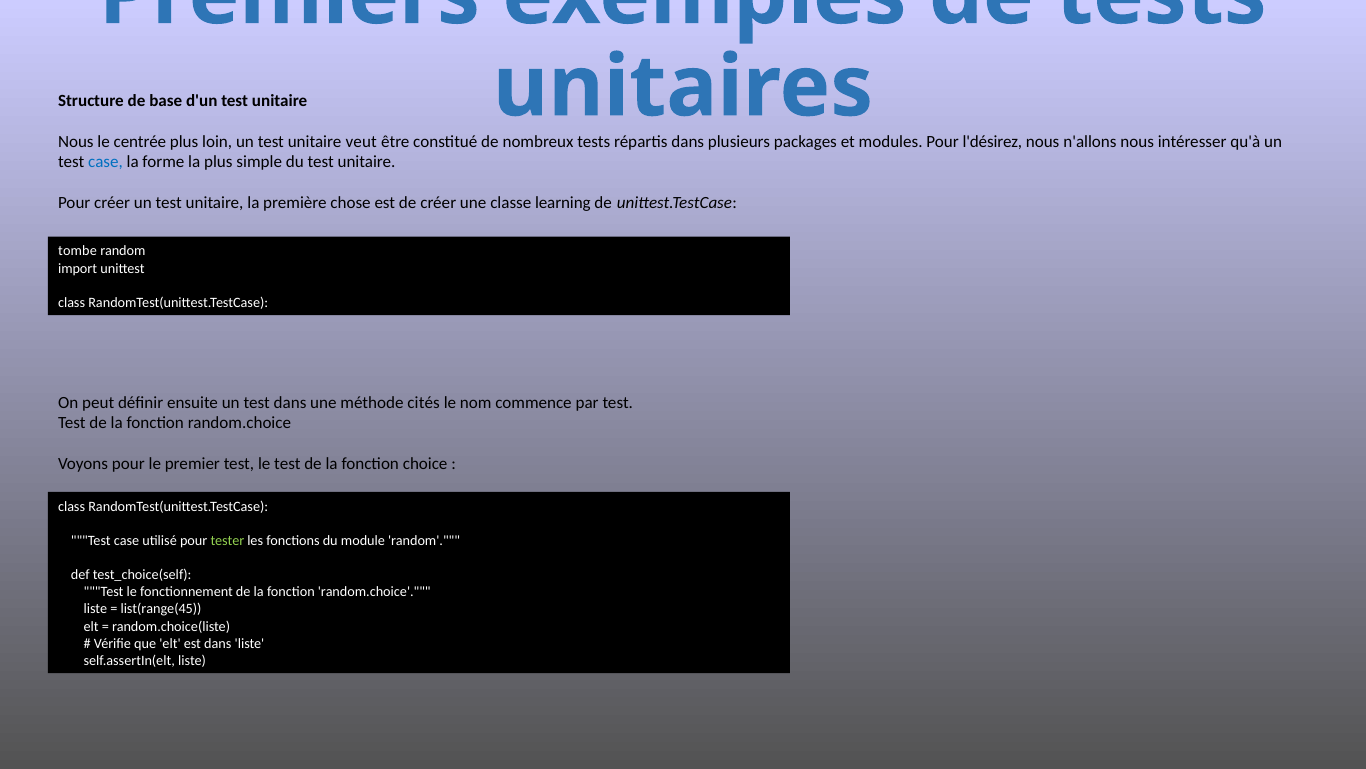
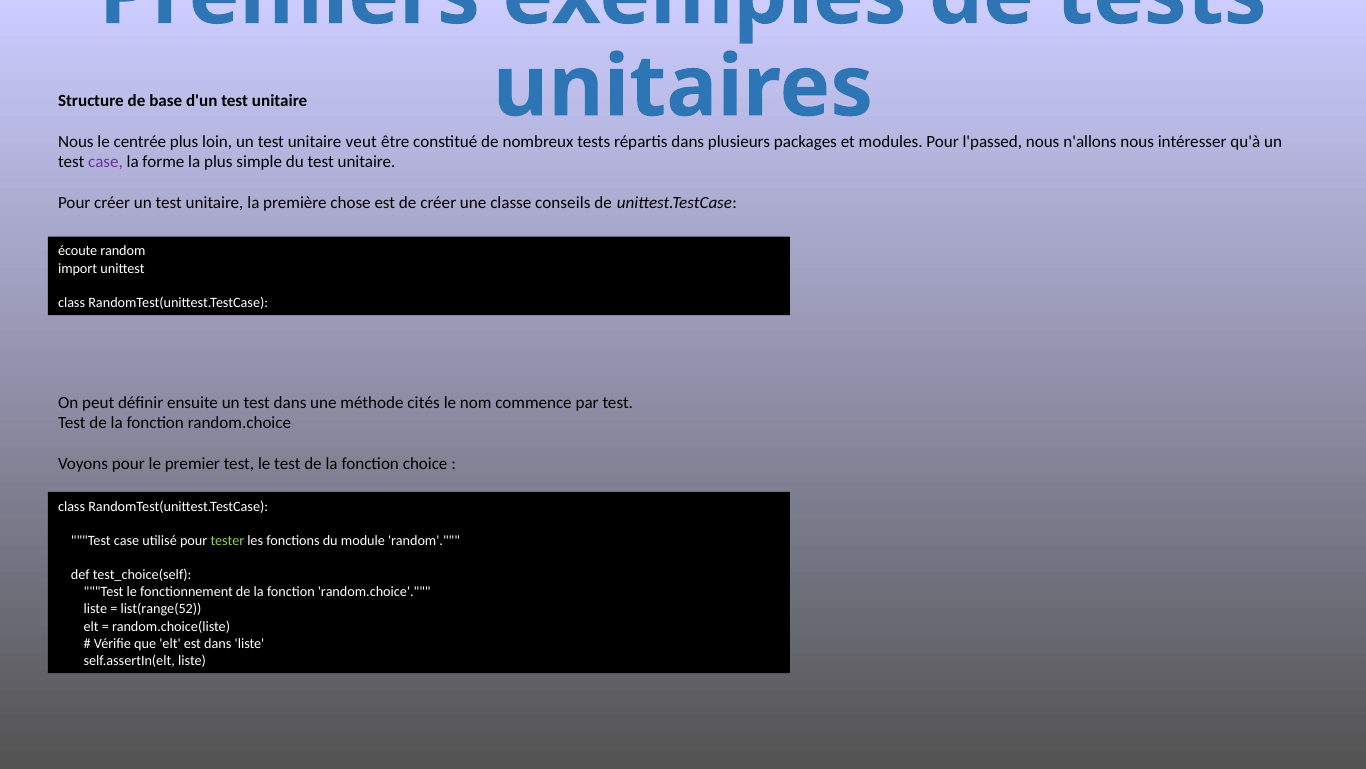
l'désirez: l'désirez -> l'passed
case at (105, 162) colour: blue -> purple
learning: learning -> conseils
tombe: tombe -> écoute
list(range(45: list(range(45 -> list(range(52
